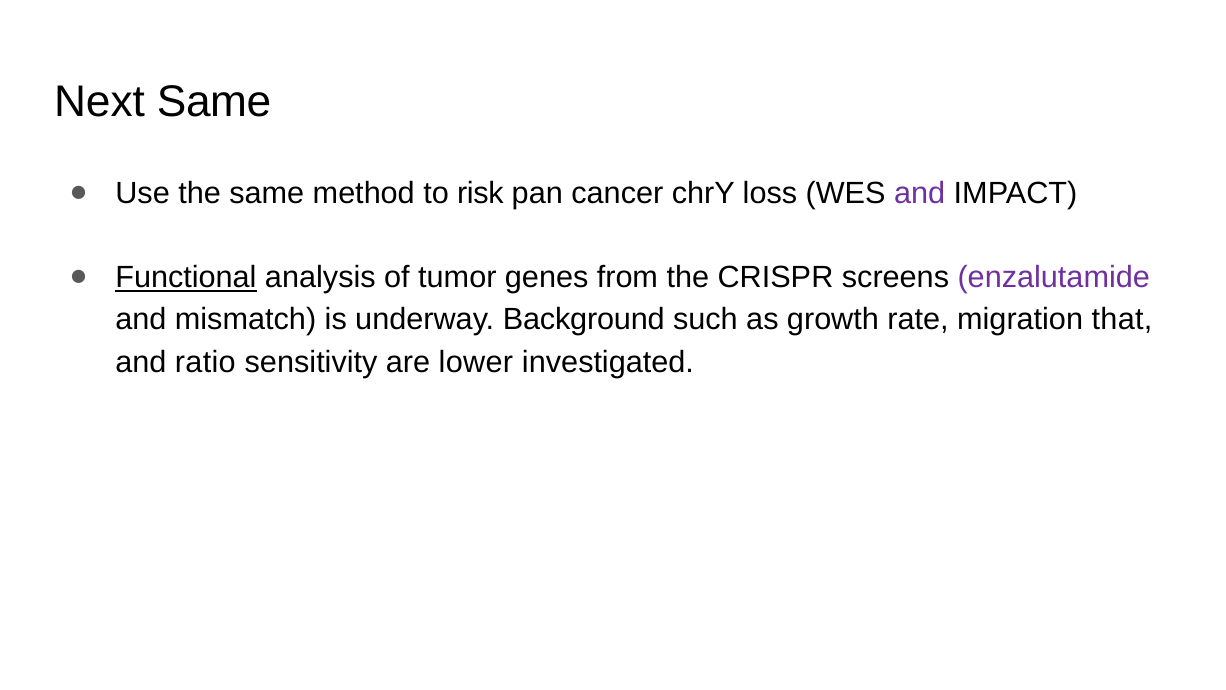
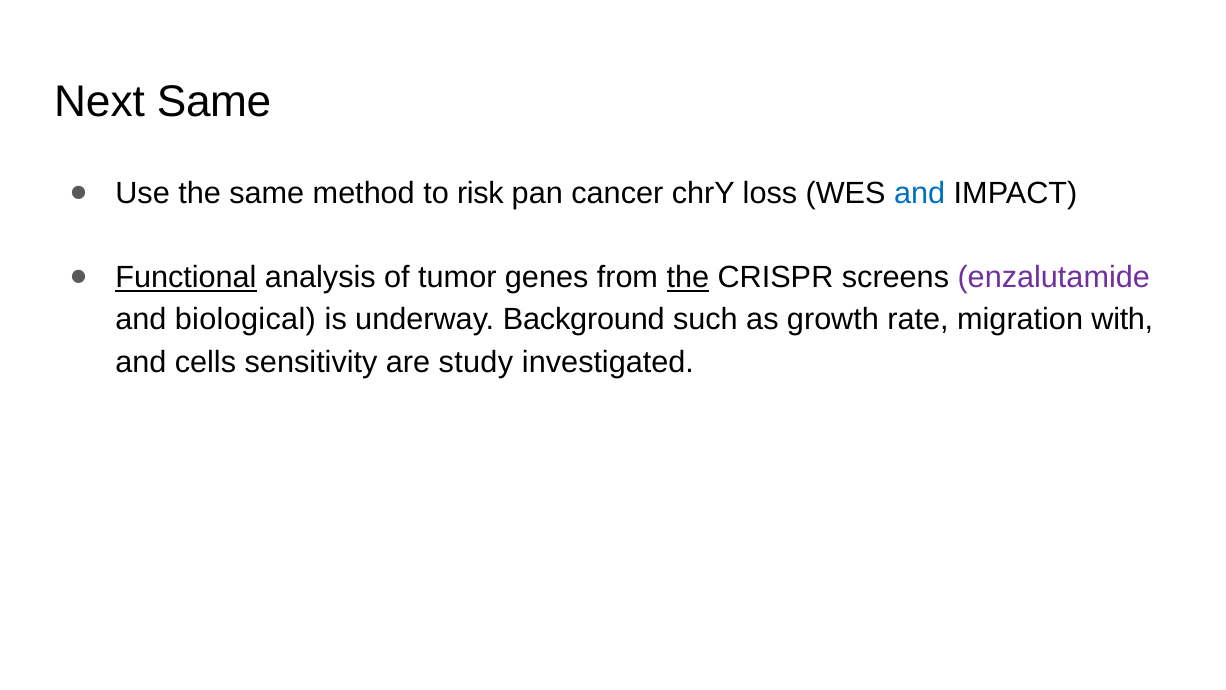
and at (920, 193) colour: purple -> blue
the at (688, 277) underline: none -> present
mismatch: mismatch -> biological
that: that -> with
ratio: ratio -> cells
lower: lower -> study
